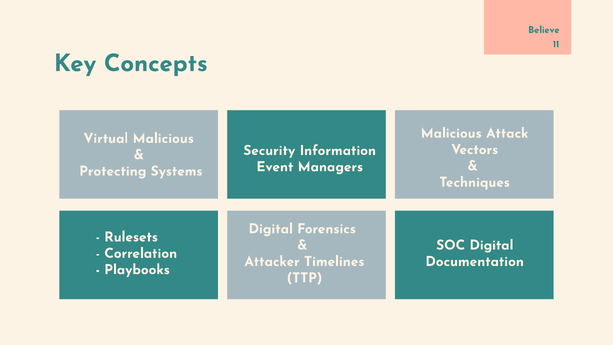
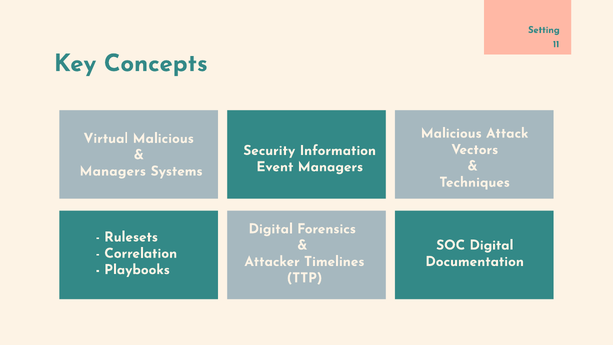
Believe: Believe -> Setting
Protecting at (113, 171): Protecting -> Managers
